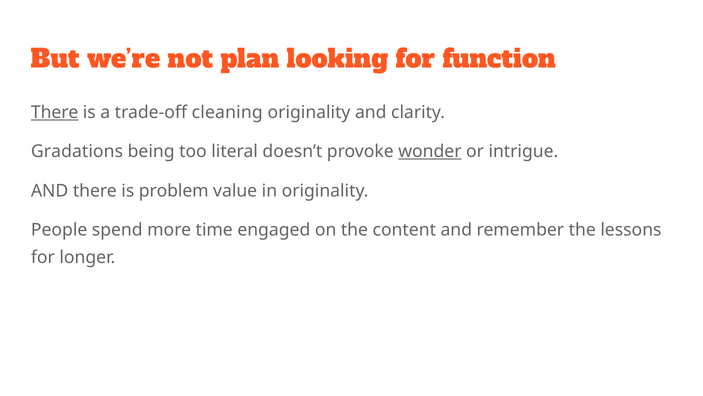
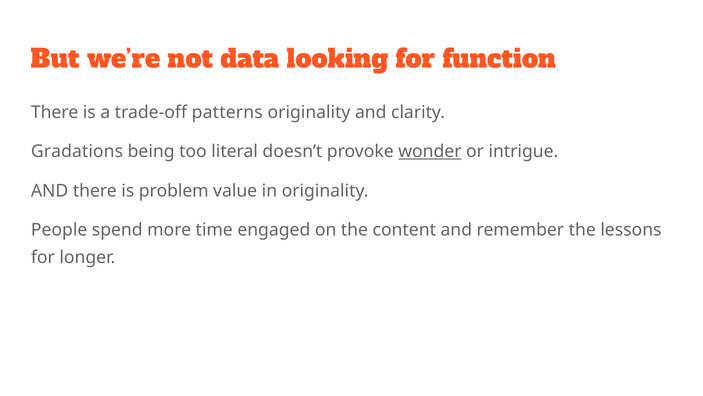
plan: plan -> data
There at (55, 112) underline: present -> none
cleaning: cleaning -> patterns
